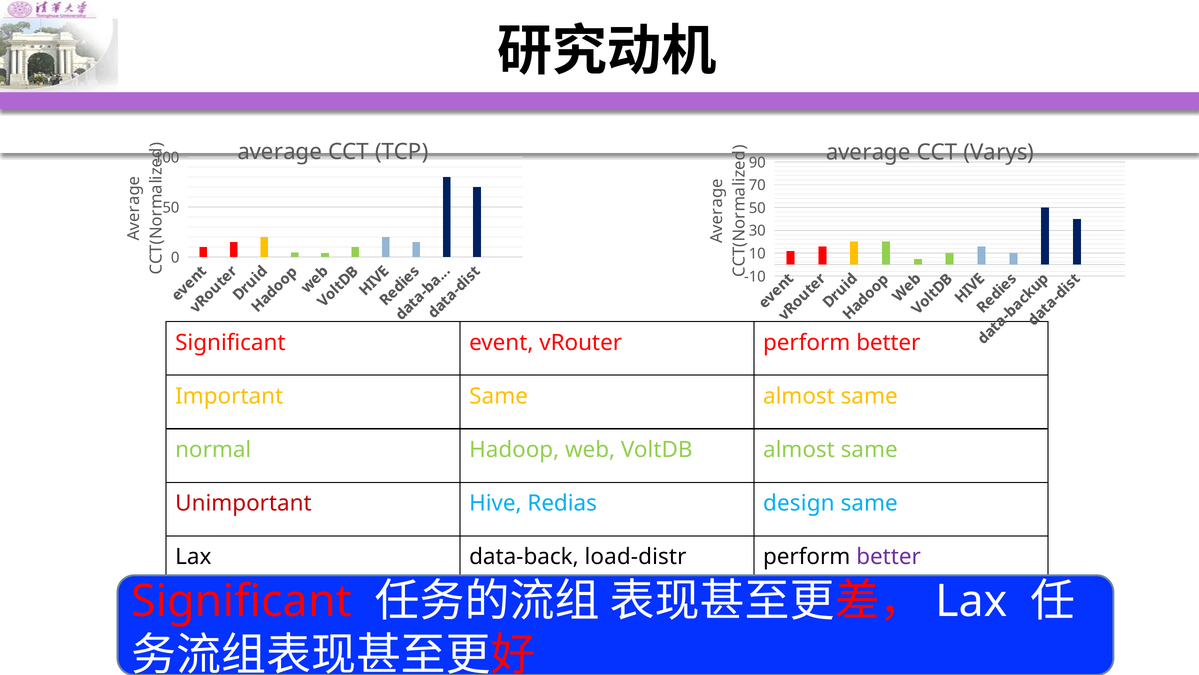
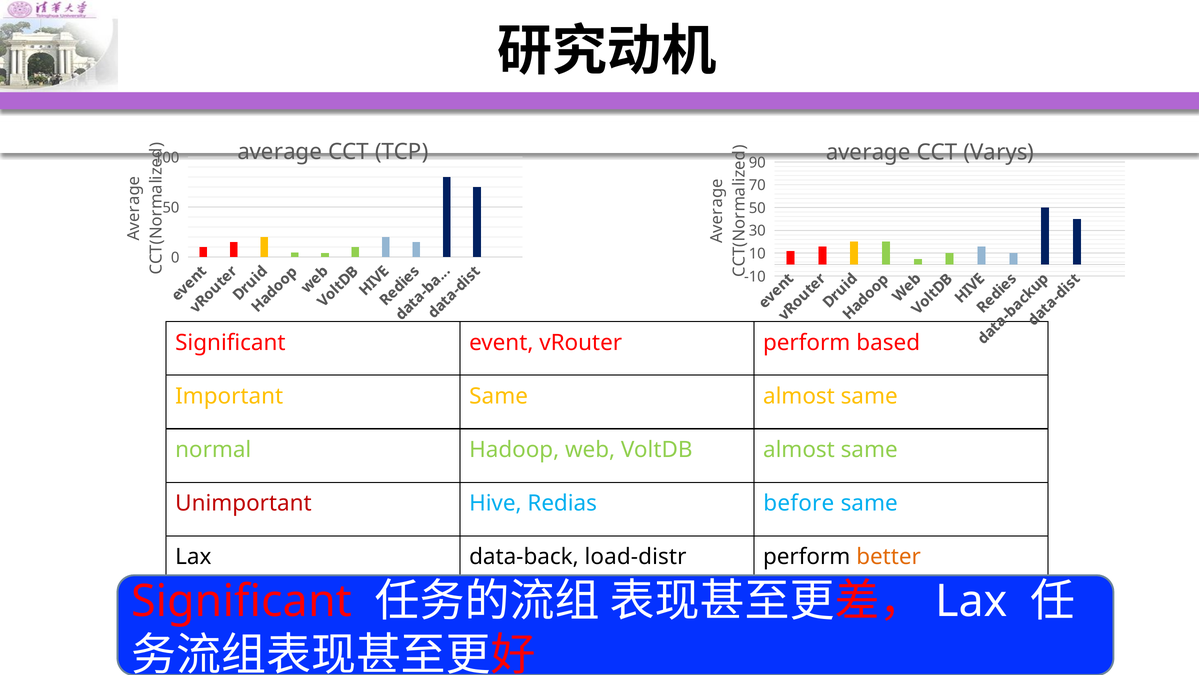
vRouter perform better: better -> based
design: design -> before
better at (889, 557) colour: purple -> orange
